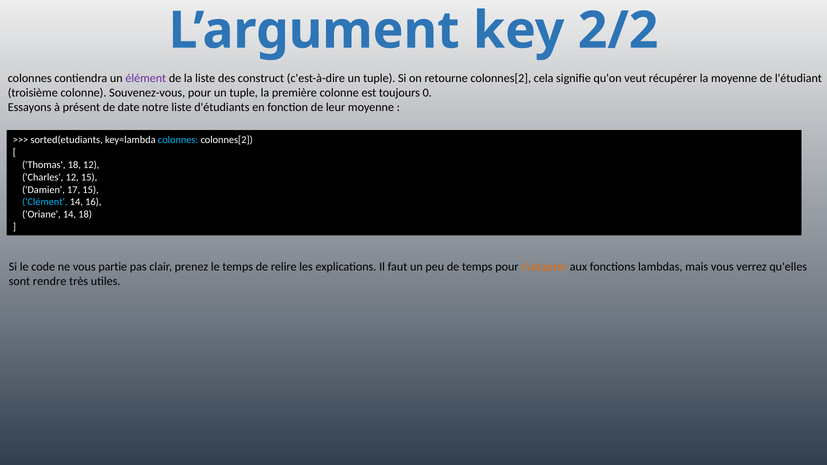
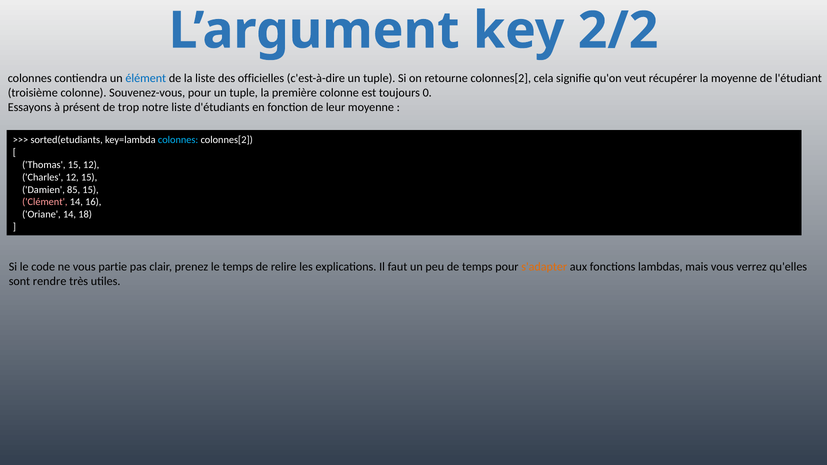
élément colour: purple -> blue
construct: construct -> officielles
date: date -> trop
Thomas 18: 18 -> 15
17: 17 -> 85
Clément colour: light blue -> pink
